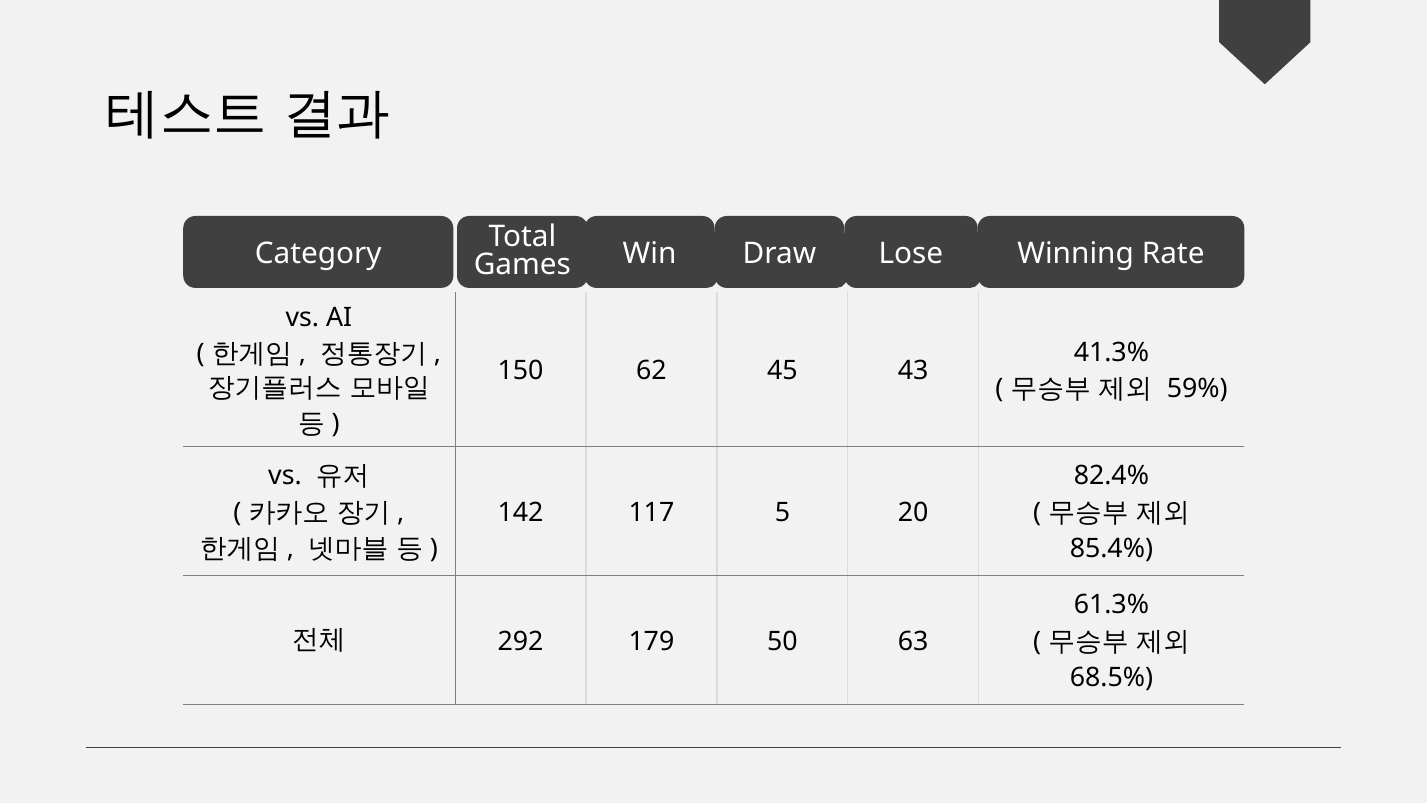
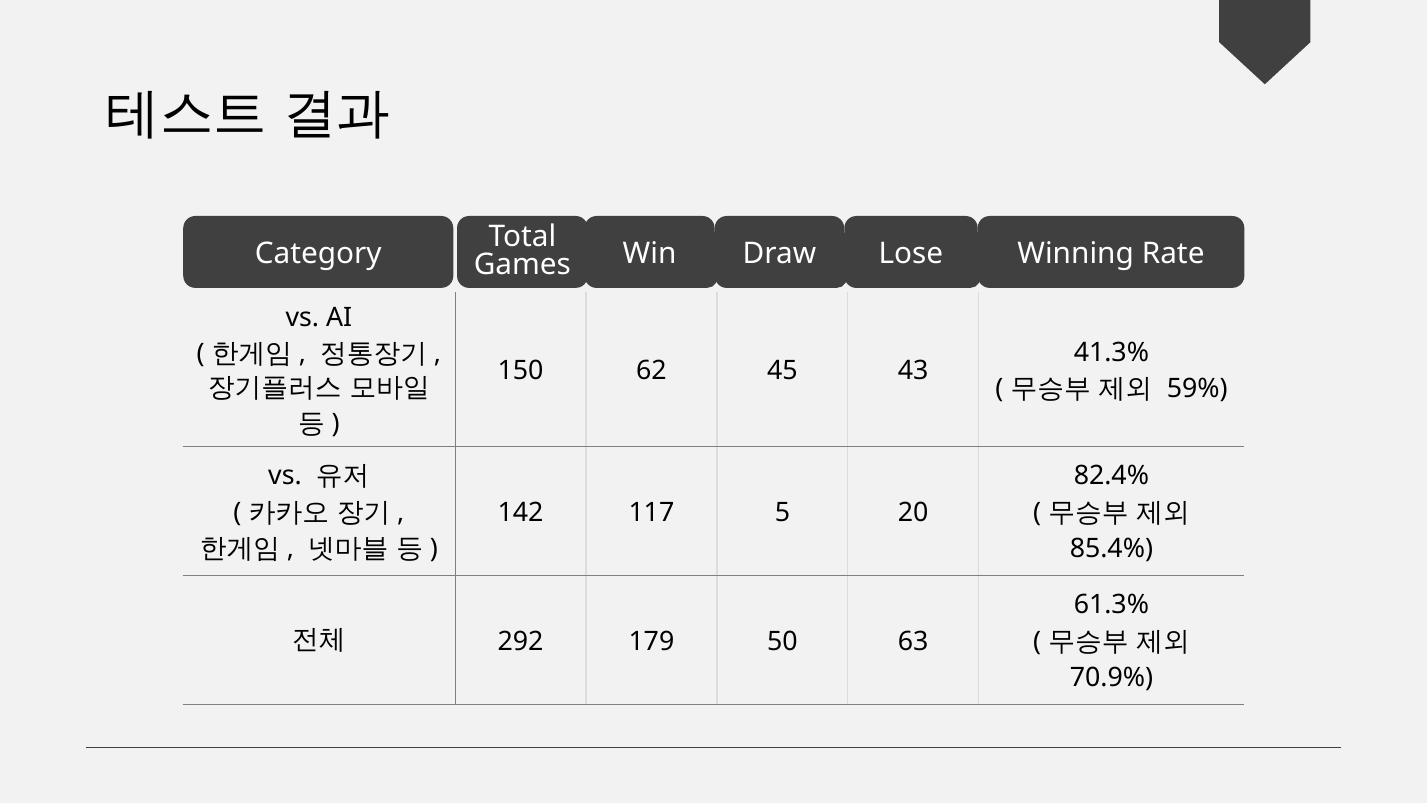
68.5%: 68.5% -> 70.9%
